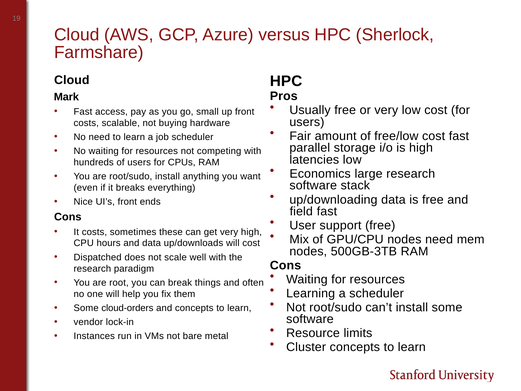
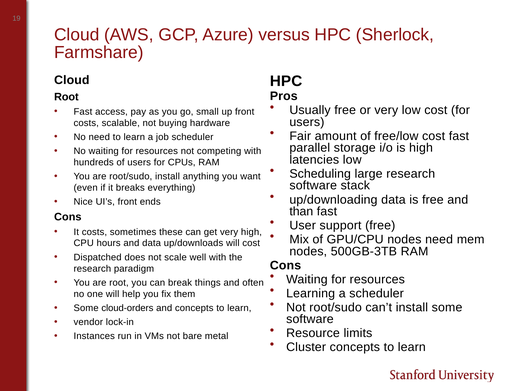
Mark at (66, 97): Mark -> Root
Economics: Economics -> Scheduling
field: field -> than
